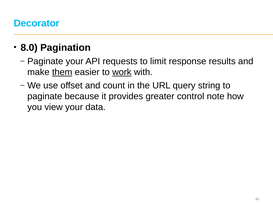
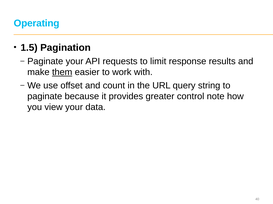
Decorator: Decorator -> Operating
8.0: 8.0 -> 1.5
work underline: present -> none
